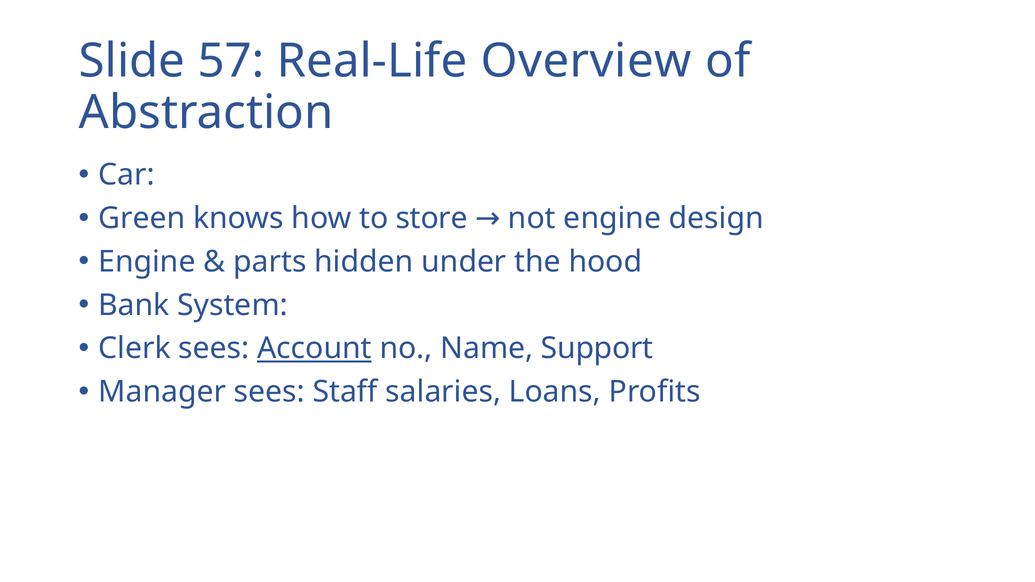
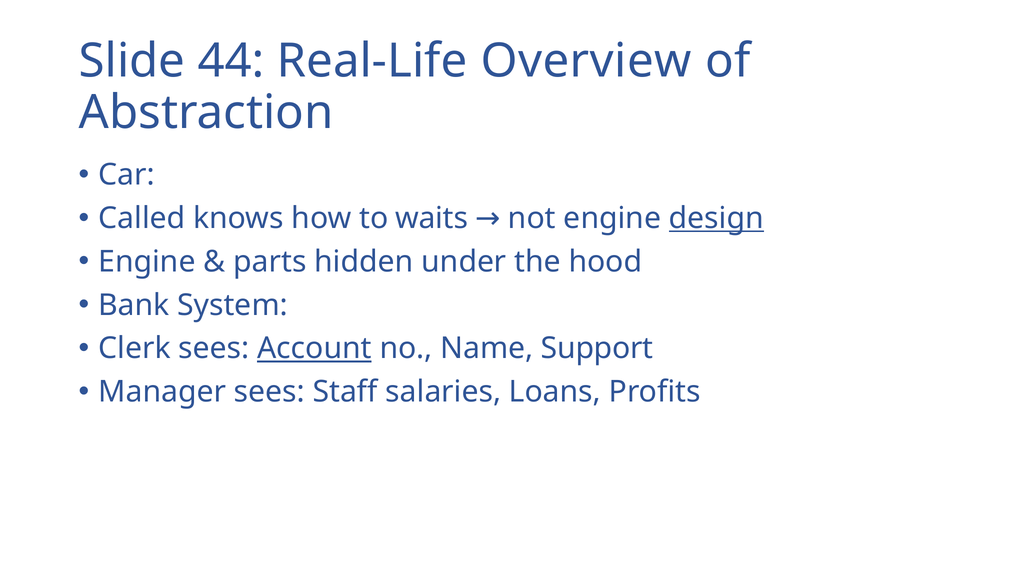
57: 57 -> 44
Green: Green -> Called
store: store -> waits
design underline: none -> present
